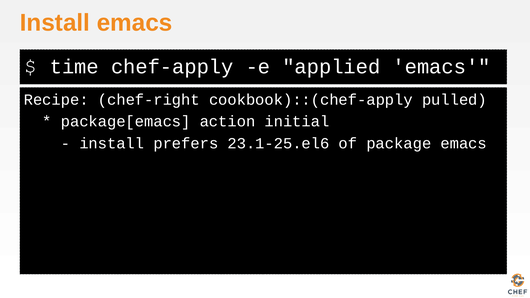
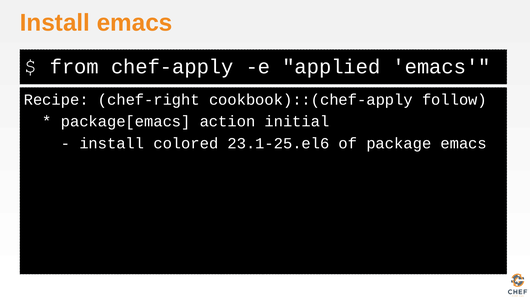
time: time -> from
pulled: pulled -> follow
prefers: prefers -> colored
